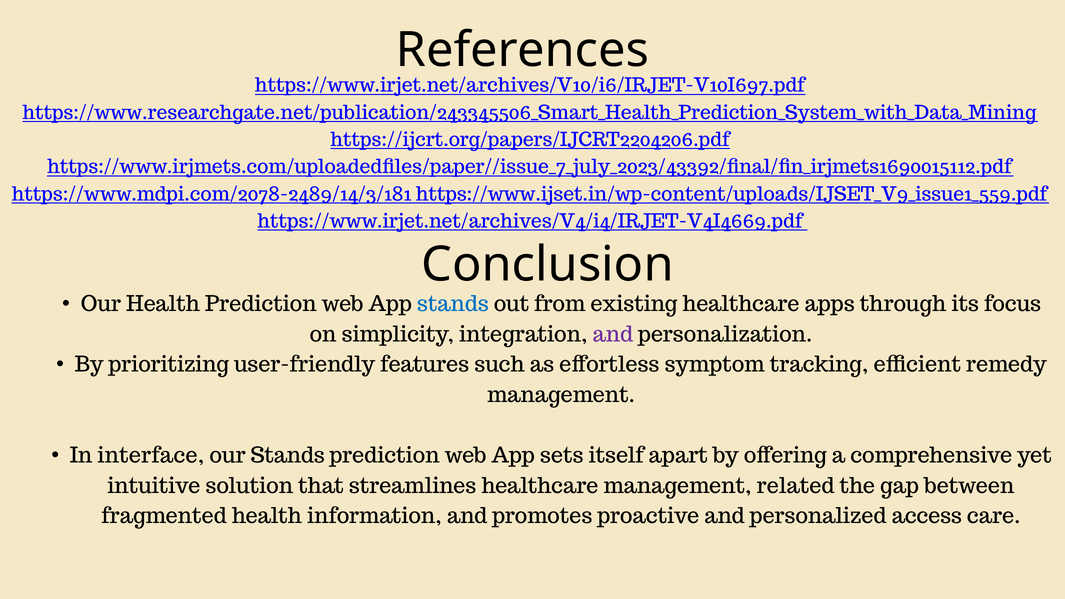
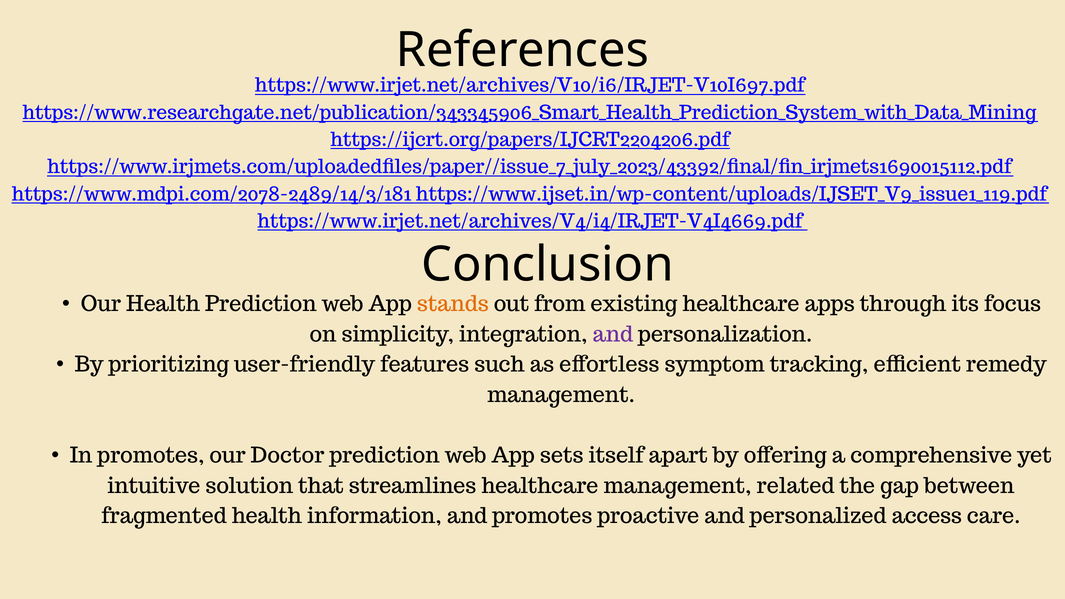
https://www.researchgate.net/publication/243345506_Smart_Health_Prediction_System_with_Data_Mining: https://www.researchgate.net/publication/243345506_Smart_Health_Prediction_System_with_Data_Mining -> https://www.researchgate.net/publication/343345906_Smart_Health_Prediction_System_with_Data_Mining
https://www.ijset.in/wp-content/uploads/IJSET_V9_issue1_559.pdf: https://www.ijset.in/wp-content/uploads/IJSET_V9_issue1_559.pdf -> https://www.ijset.in/wp-content/uploads/IJSET_V9_issue1_119.pdf
stands at (453, 304) colour: blue -> orange
In interface: interface -> promotes
our Stands: Stands -> Doctor
